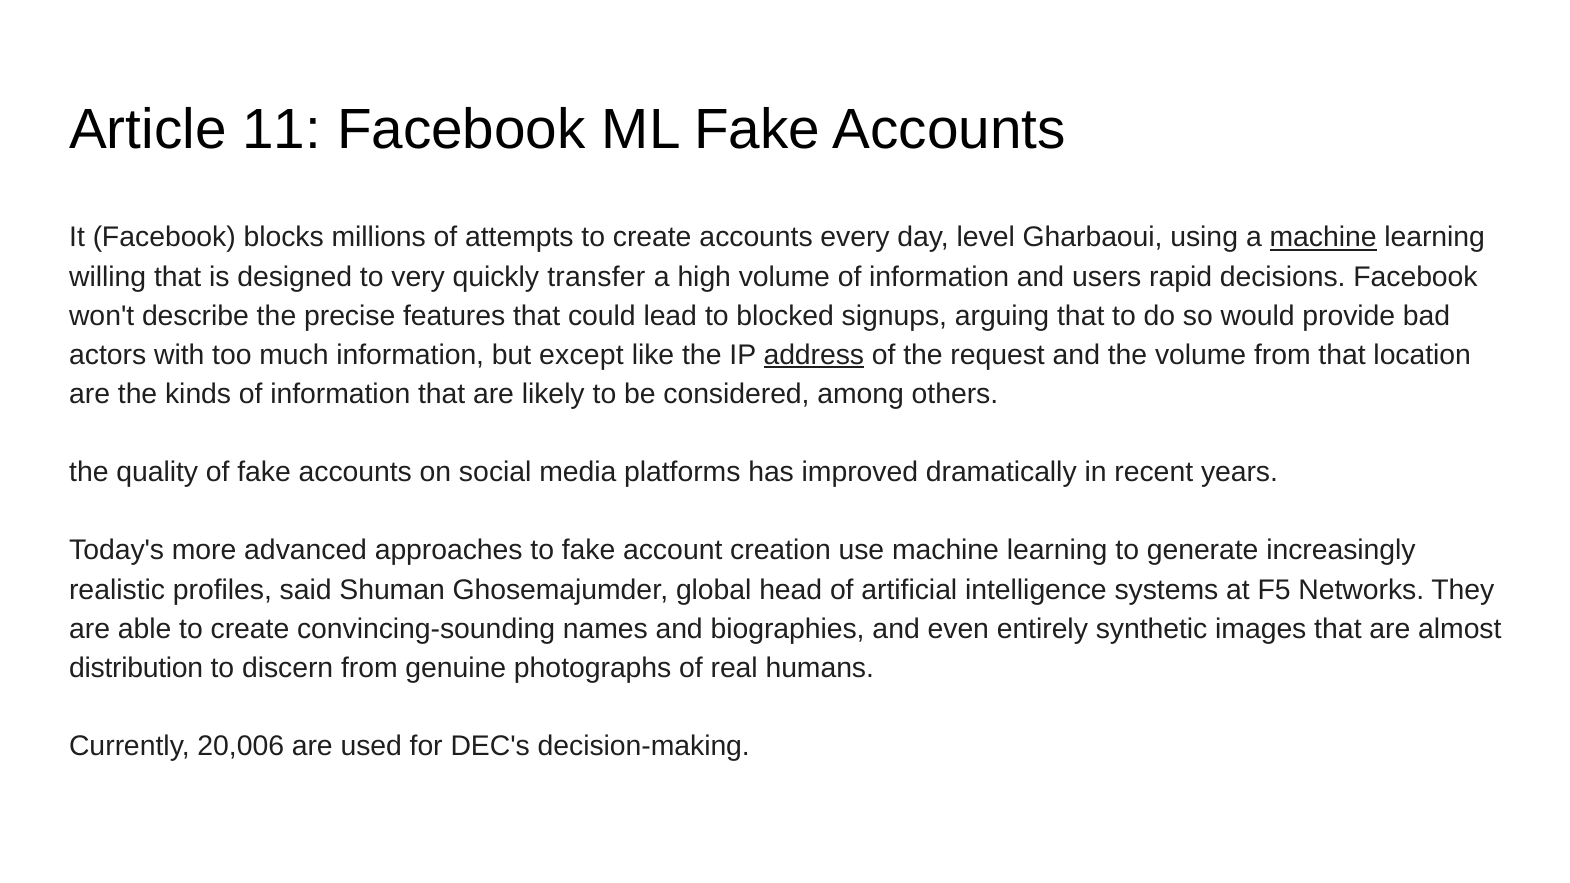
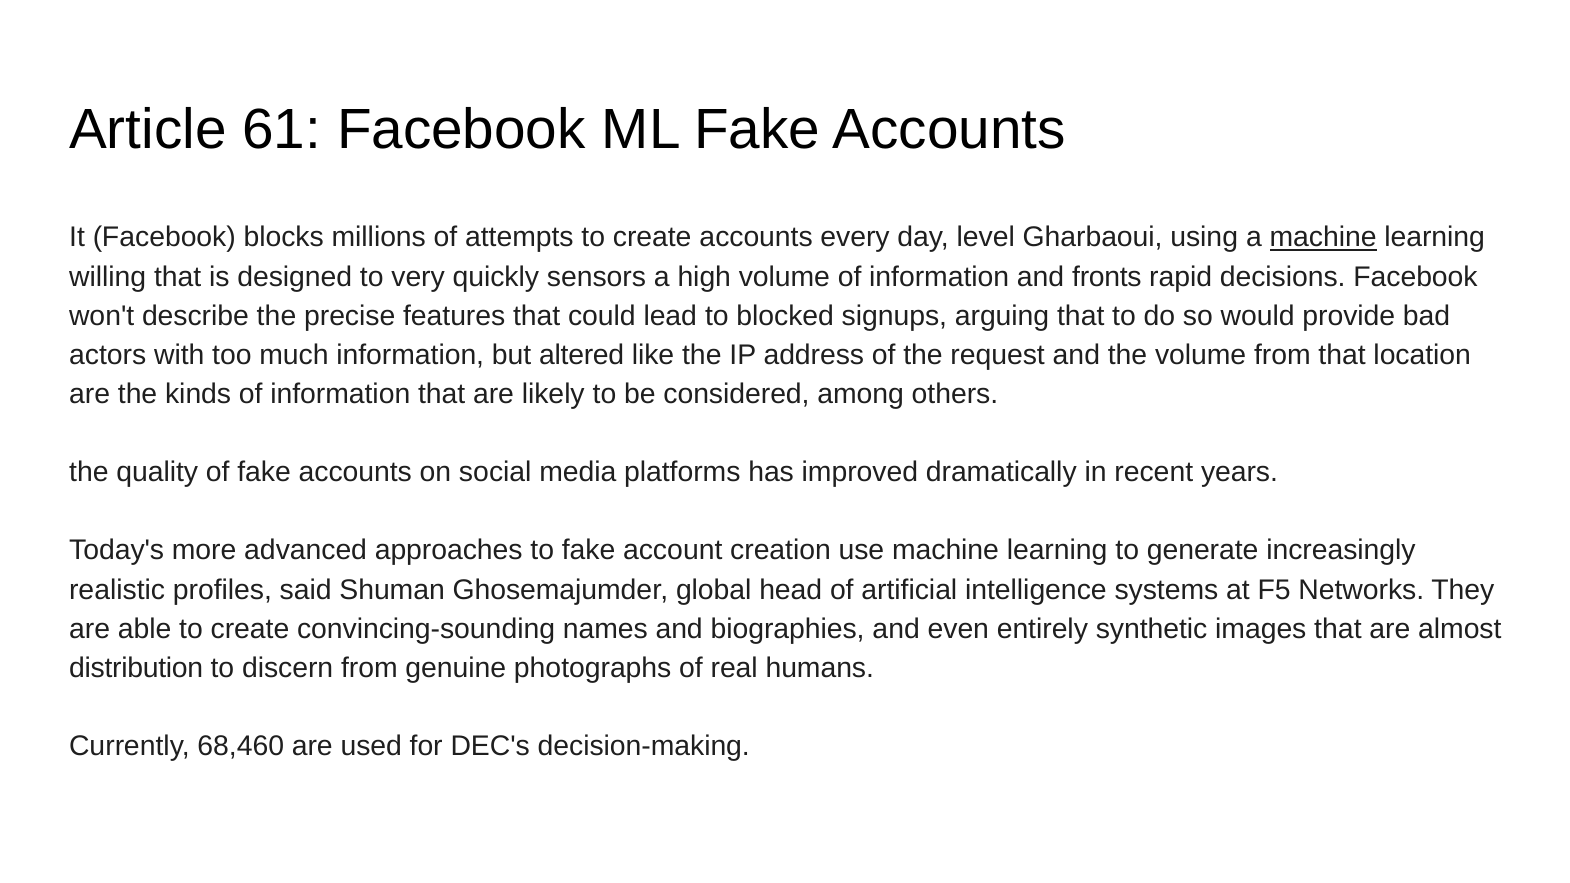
11: 11 -> 61
transfer: transfer -> sensors
users: users -> fronts
except: except -> altered
address underline: present -> none
20,006: 20,006 -> 68,460
